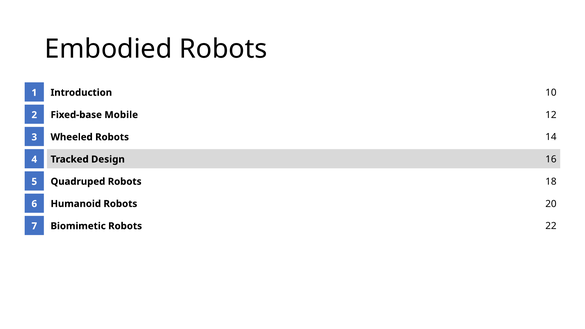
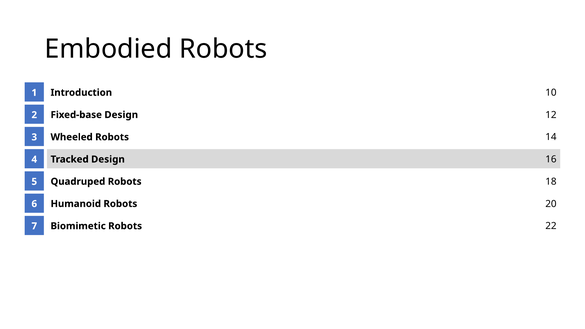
Fixed-base Mobile: Mobile -> Design
